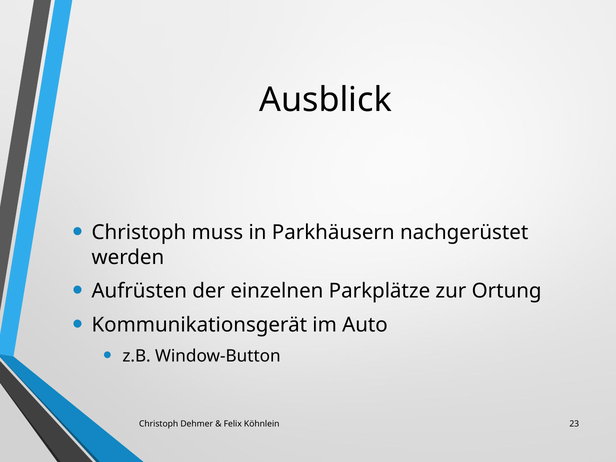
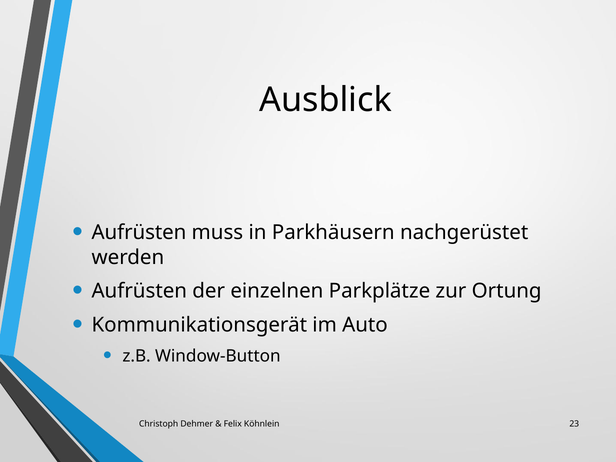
Christoph at (139, 233): Christoph -> Aufrüsten
